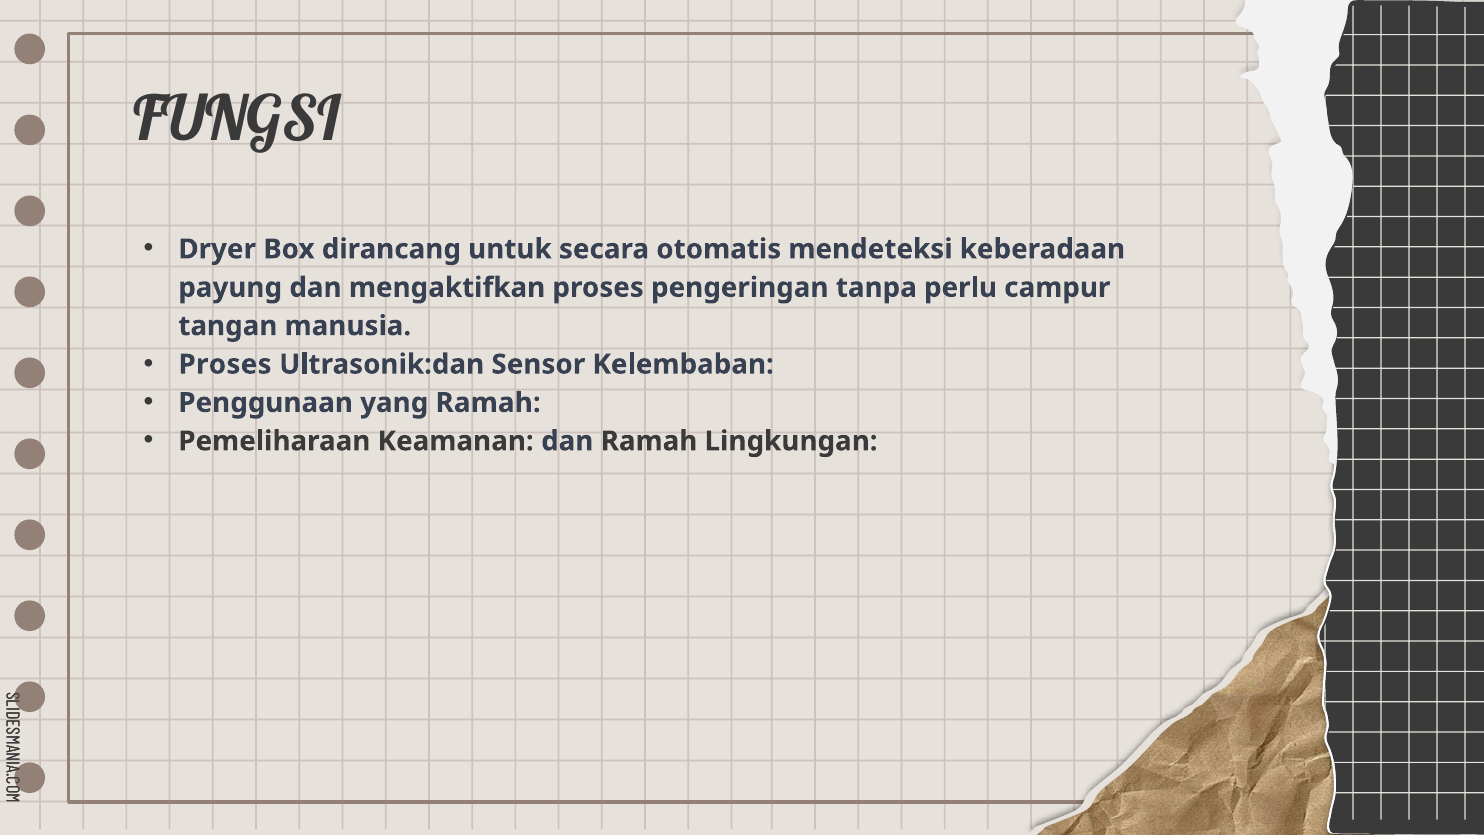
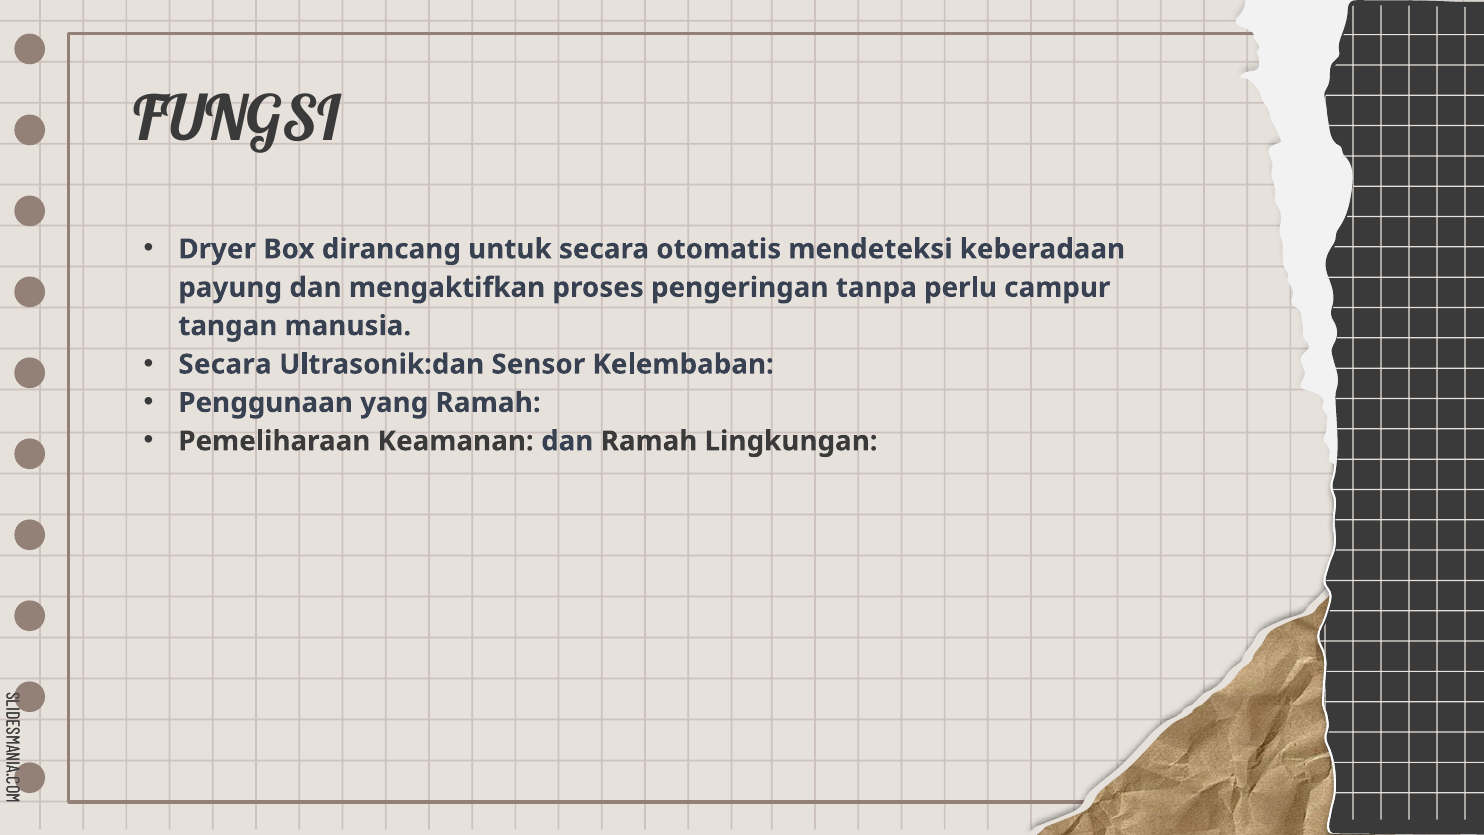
Proses at (225, 364): Proses -> Secara
